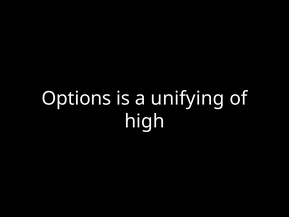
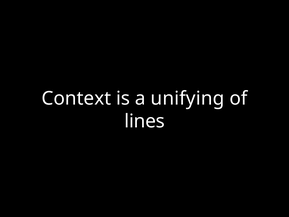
Options: Options -> Context
high: high -> lines
